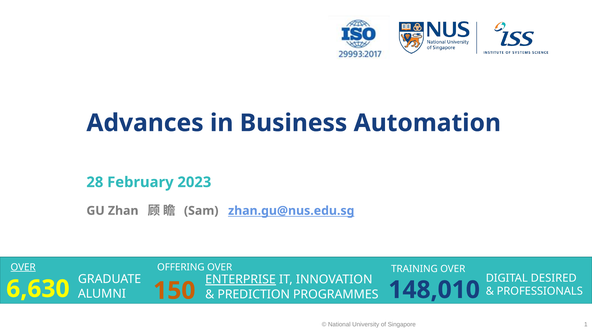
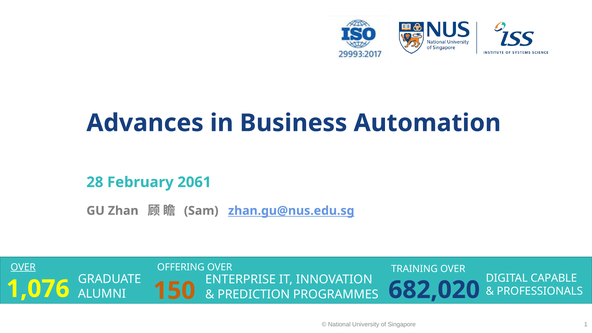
2023: 2023 -> 2061
DESIRED: DESIRED -> CAPABLE
ENTERPRISE underline: present -> none
6,630: 6,630 -> 1,076
148,010: 148,010 -> 682,020
